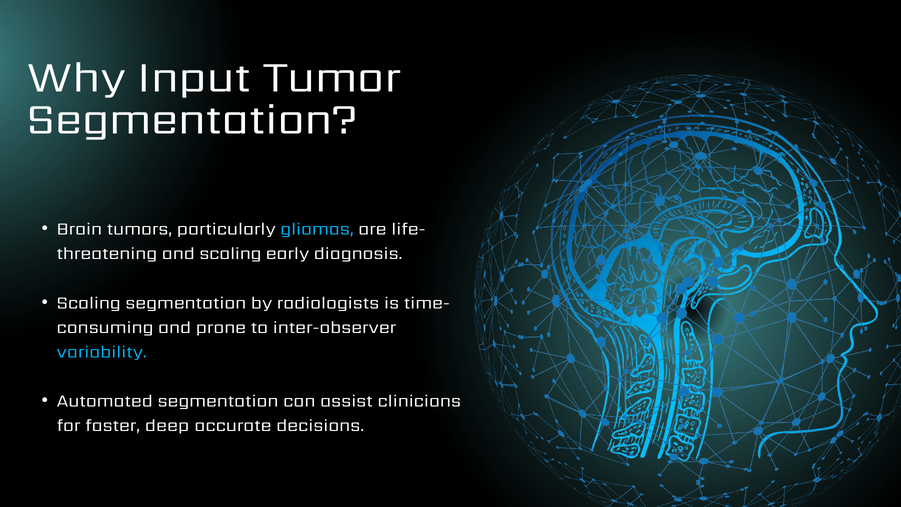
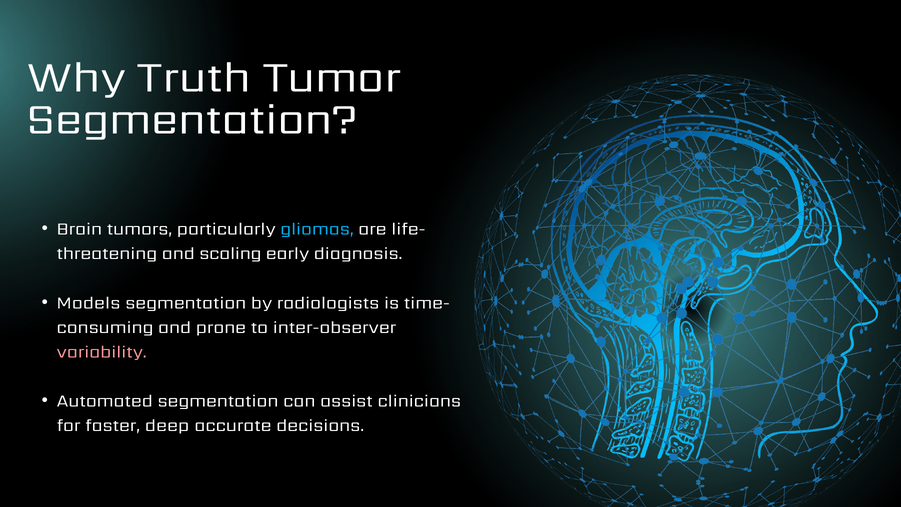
Input: Input -> Truth
Scaling at (89, 303): Scaling -> Models
variability colour: light blue -> pink
